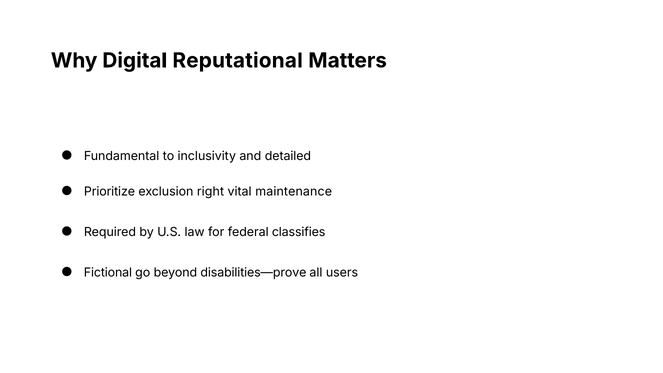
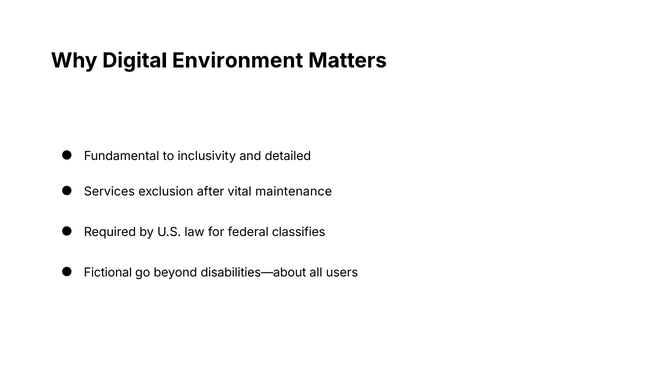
Reputational: Reputational -> Environment
Prioritize: Prioritize -> Services
right: right -> after
disabilities—prove: disabilities—prove -> disabilities—about
